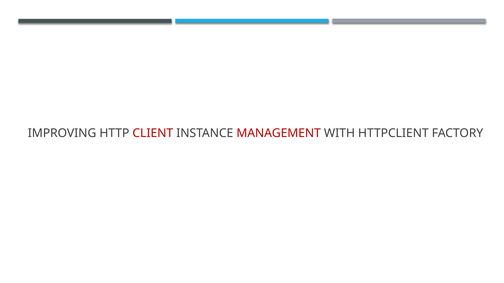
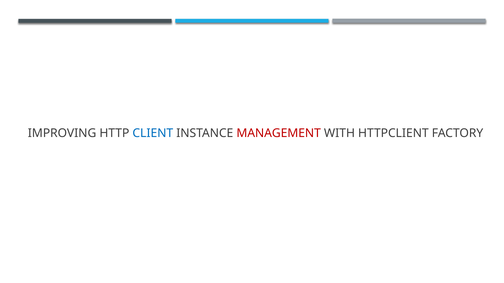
CLIENT colour: red -> blue
